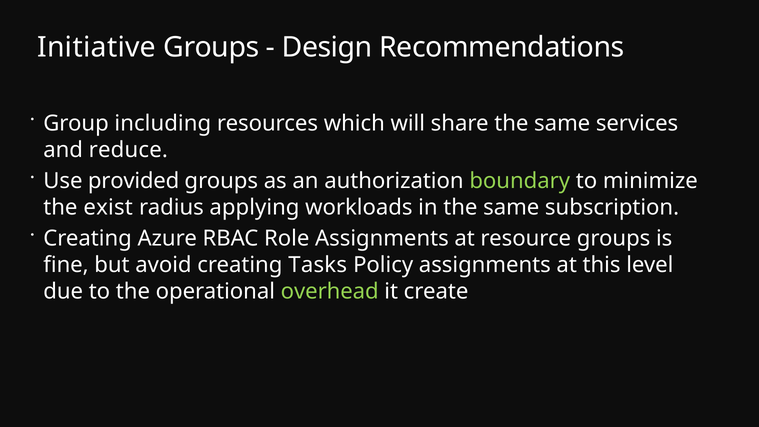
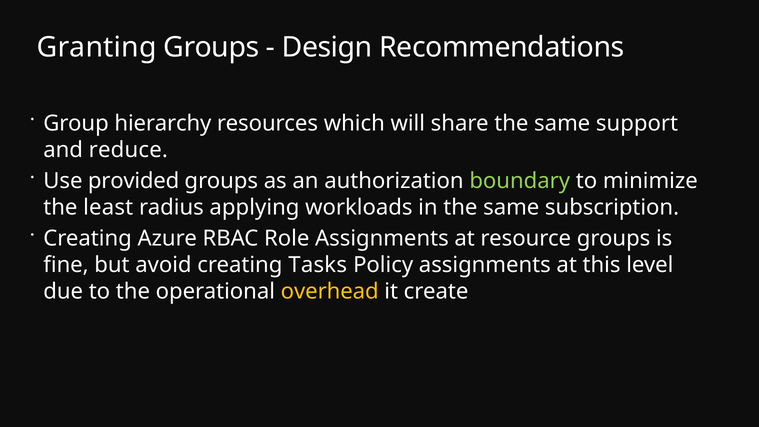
Initiative: Initiative -> Granting
including: including -> hierarchy
services: services -> support
exist: exist -> least
overhead colour: light green -> yellow
